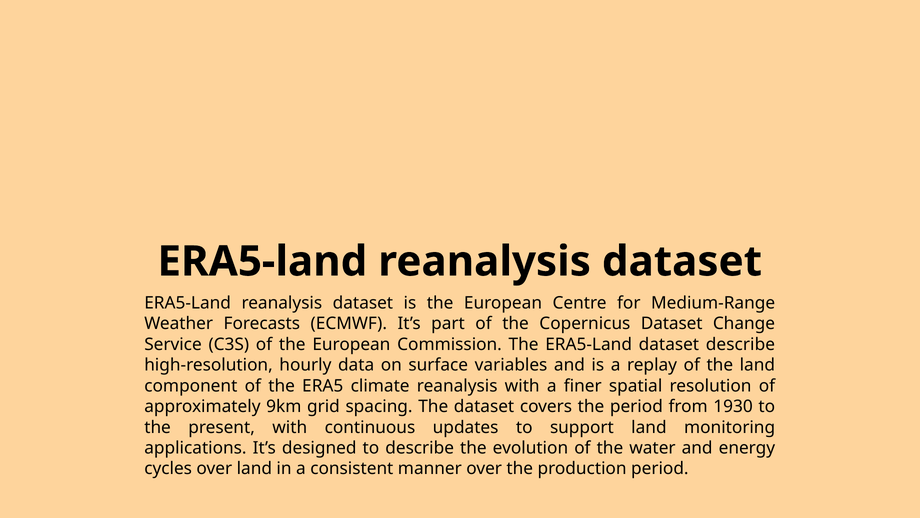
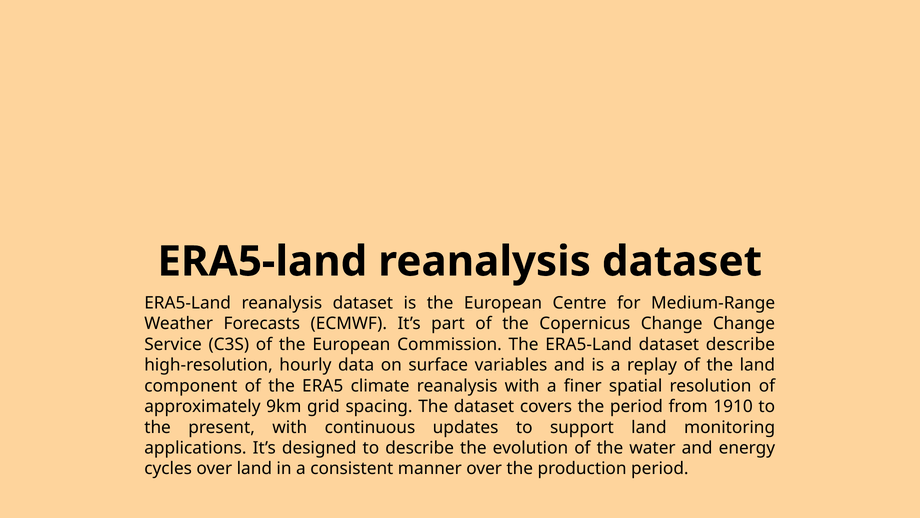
Copernicus Dataset: Dataset -> Change
1930: 1930 -> 1910
